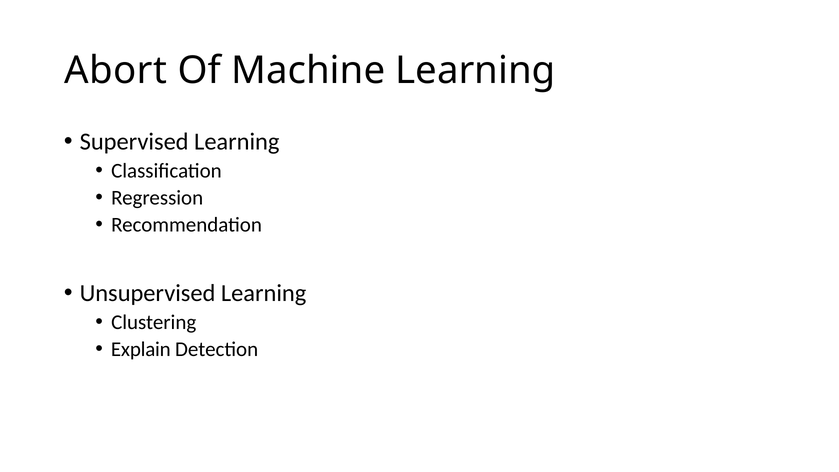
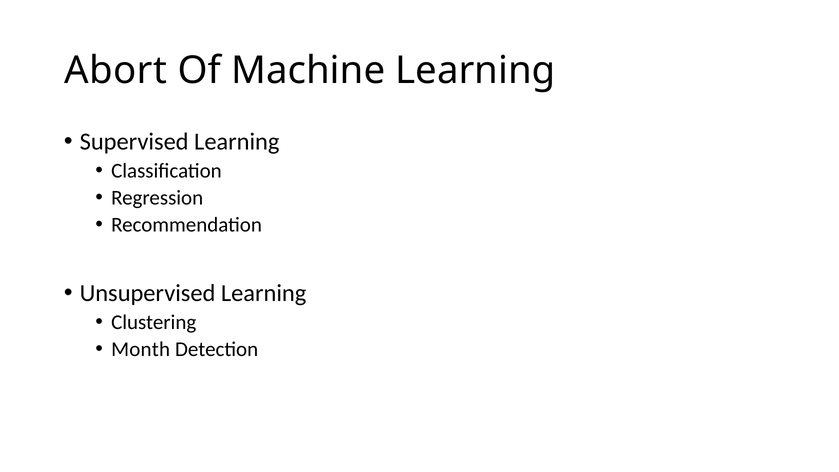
Explain: Explain -> Month
